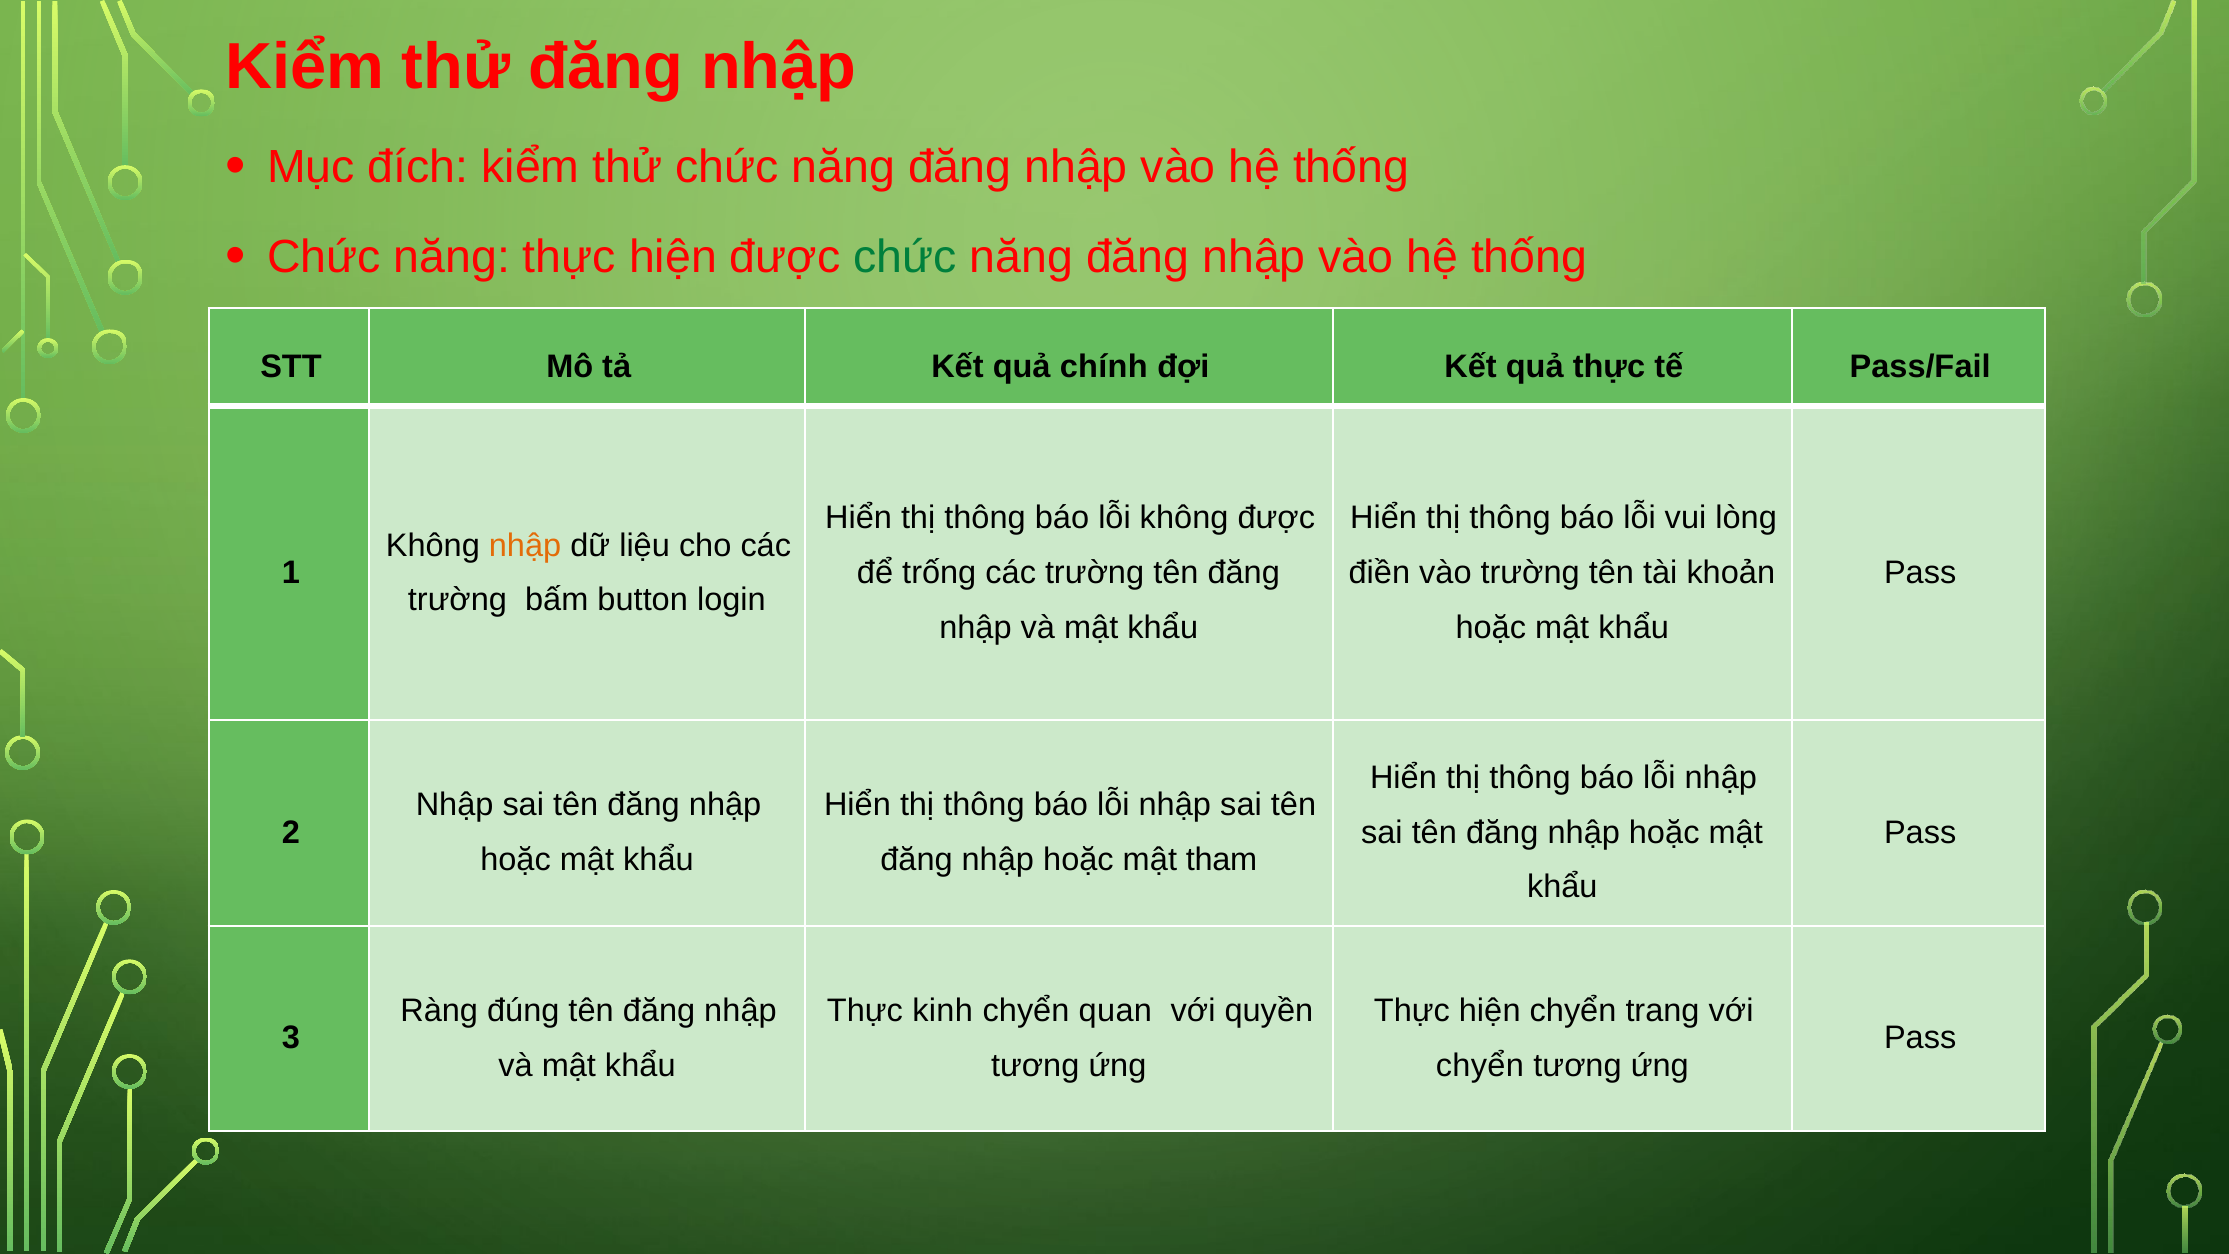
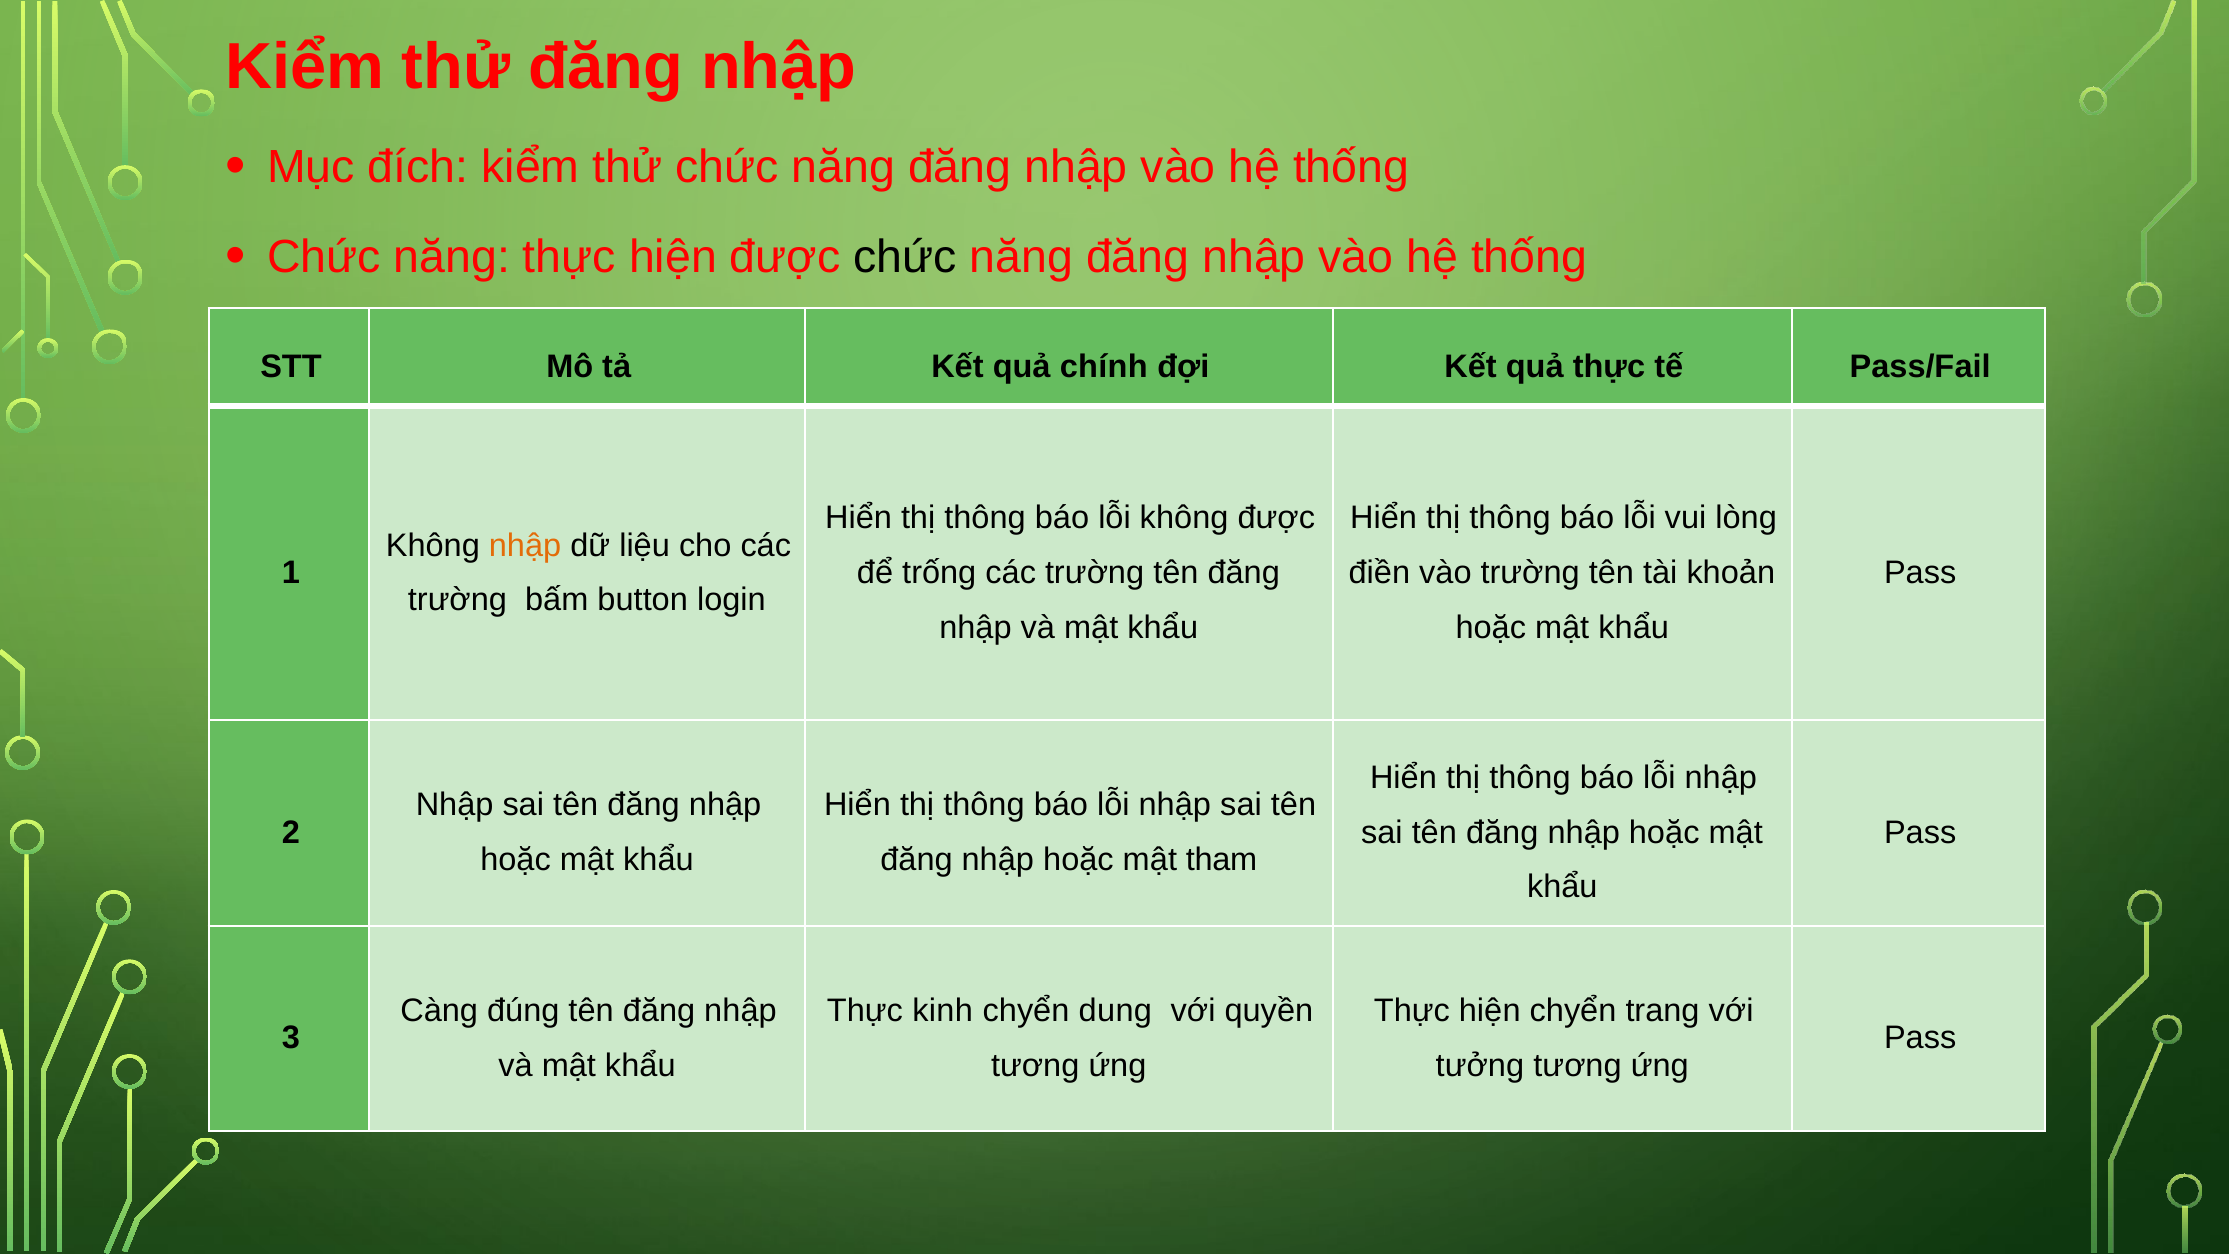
chức at (905, 258) colour: green -> black
Ràng: Ràng -> Càng
quan: quan -> dung
chyển at (1480, 1065): chyển -> tưởng
